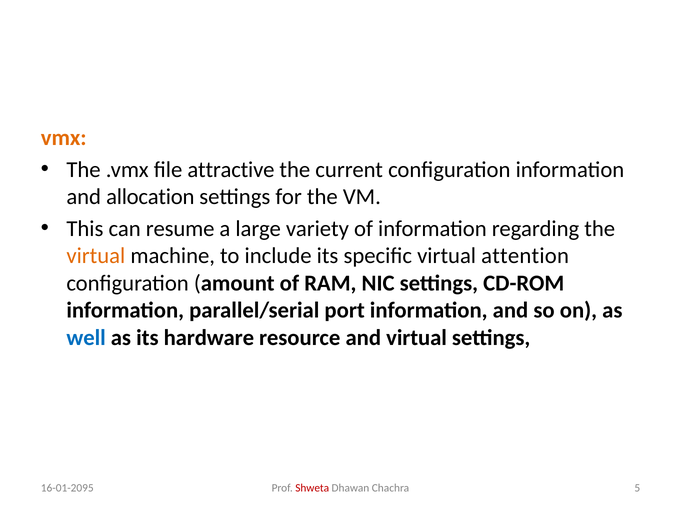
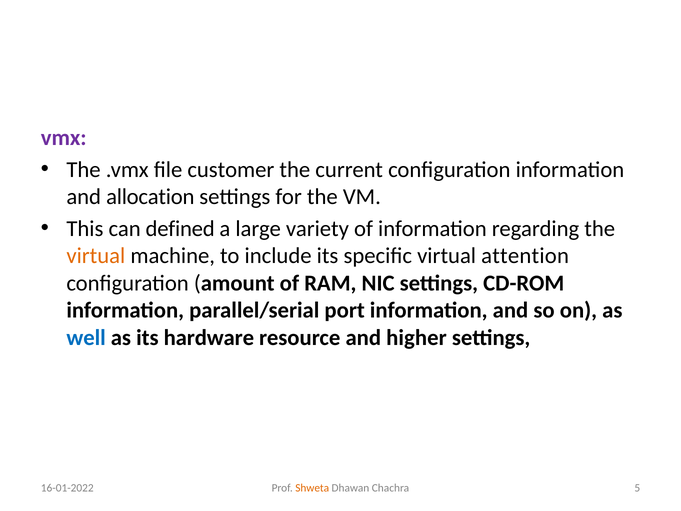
vmx colour: orange -> purple
attractive: attractive -> customer
resume: resume -> defined
and virtual: virtual -> higher
16-01-2095: 16-01-2095 -> 16-01-2022
Shweta colour: red -> orange
